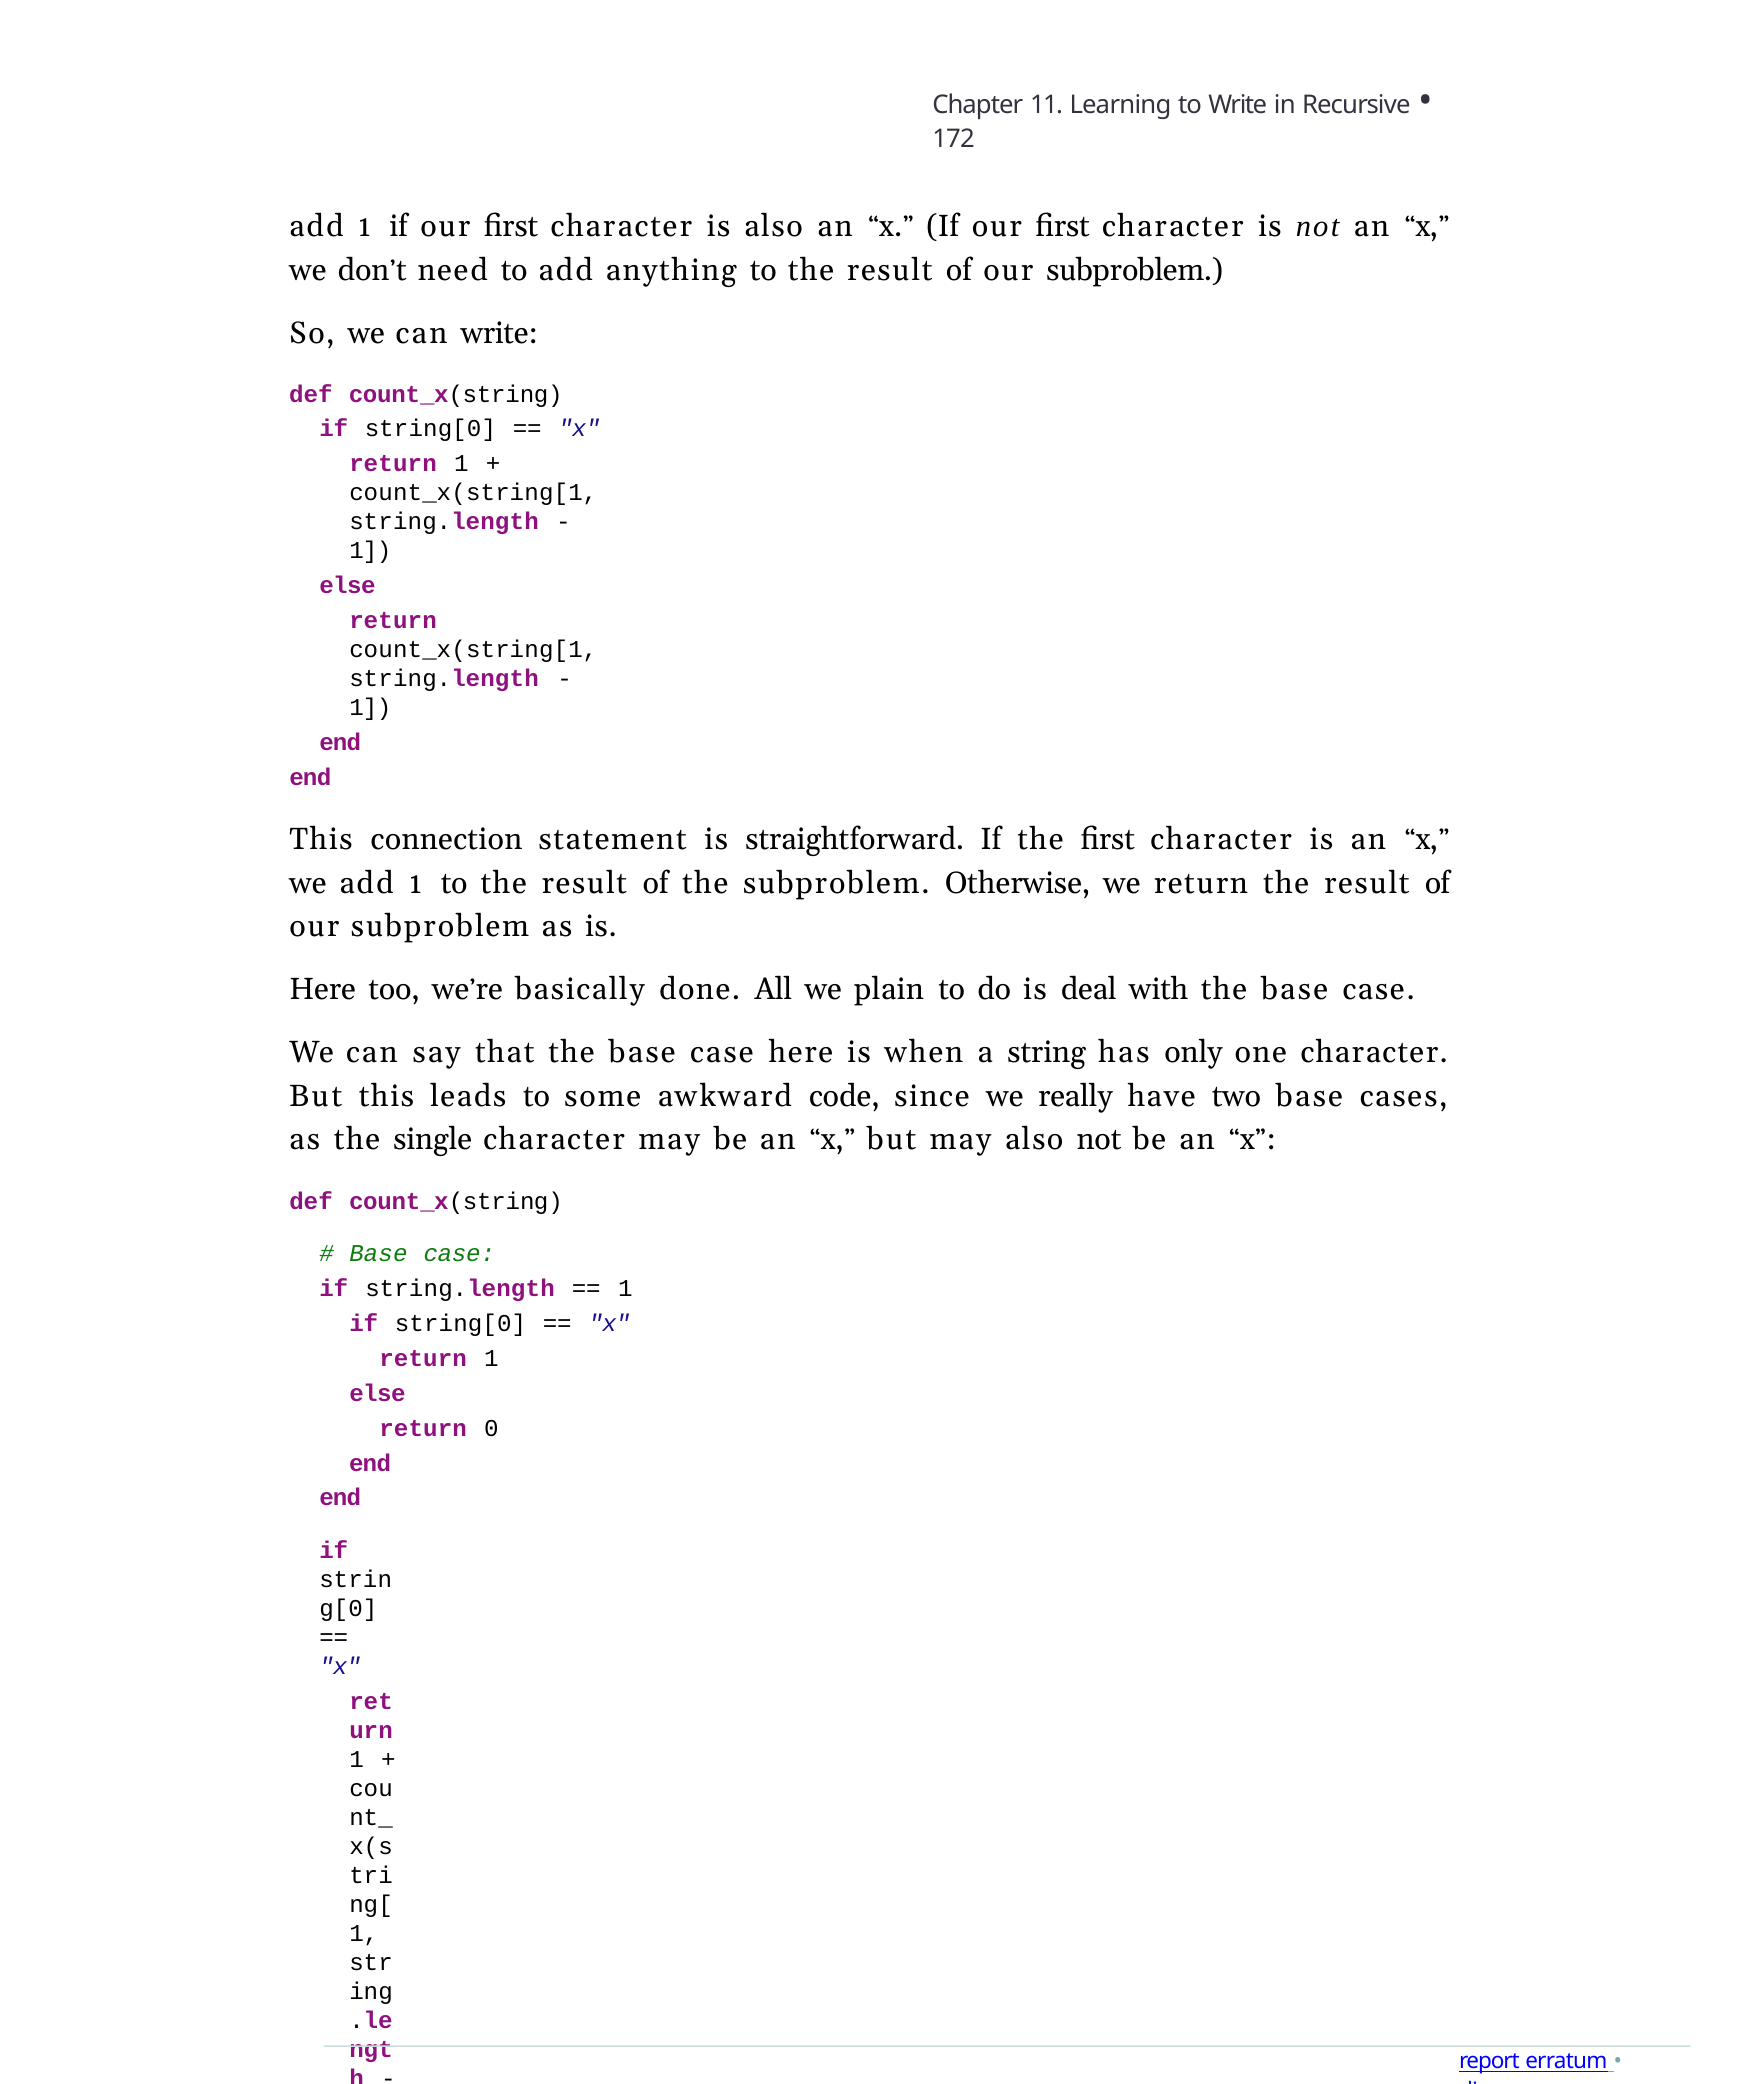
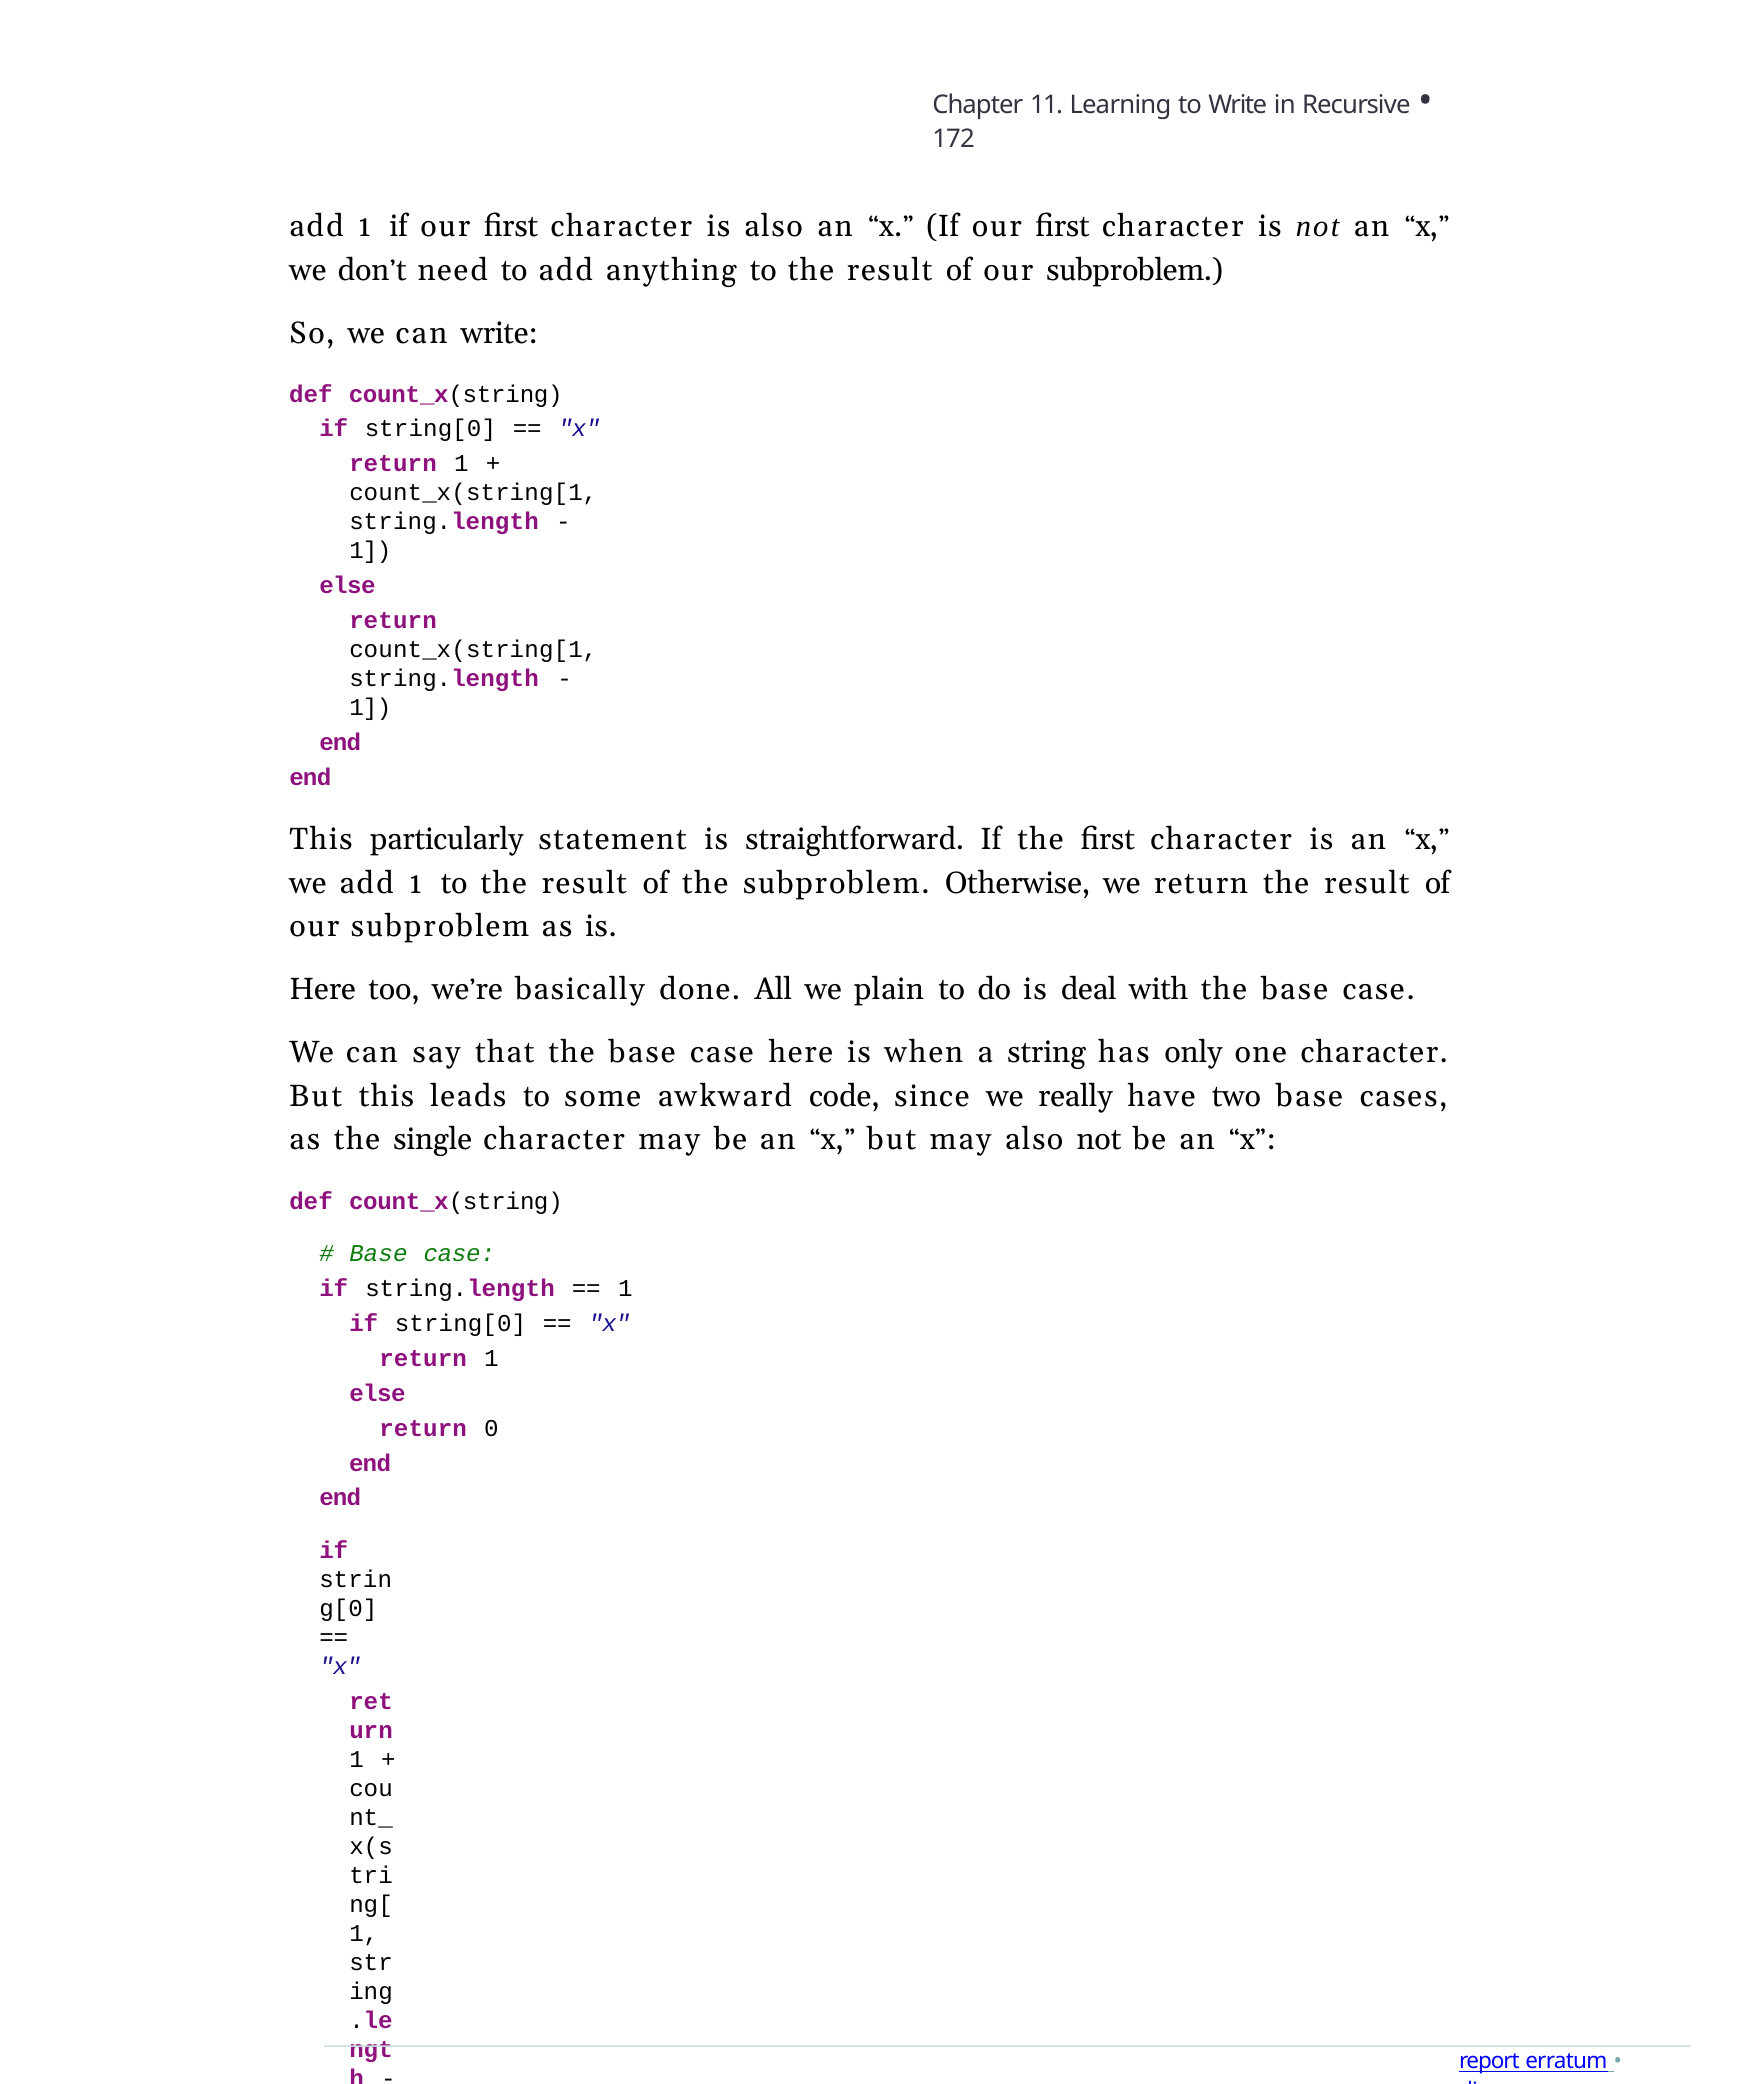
connection: connection -> particularly
